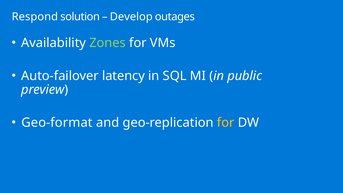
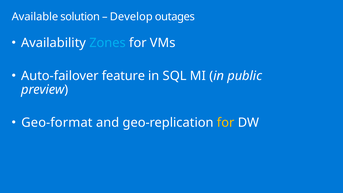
Respond: Respond -> Available
Zones colour: light green -> light blue
latency: latency -> feature
